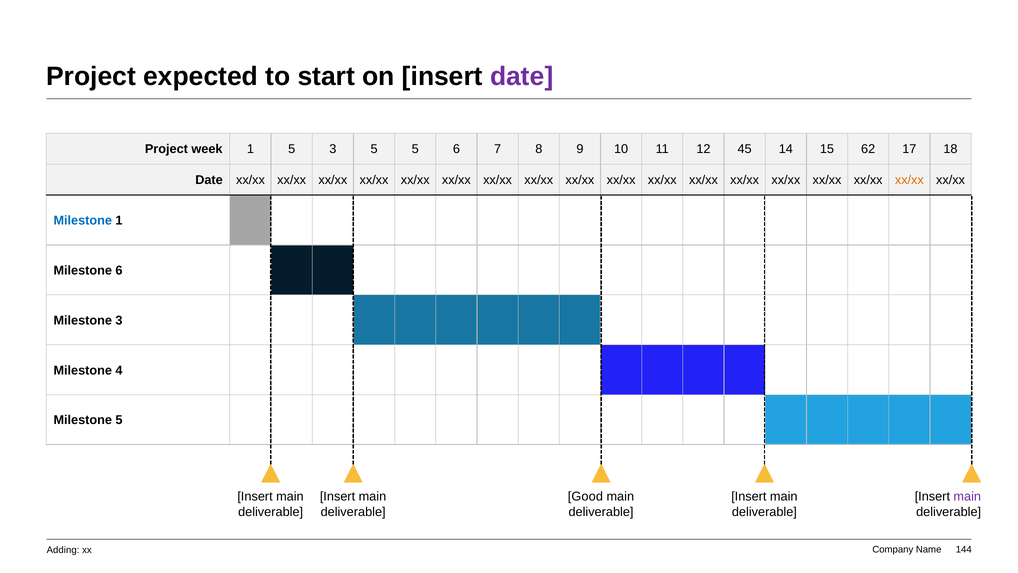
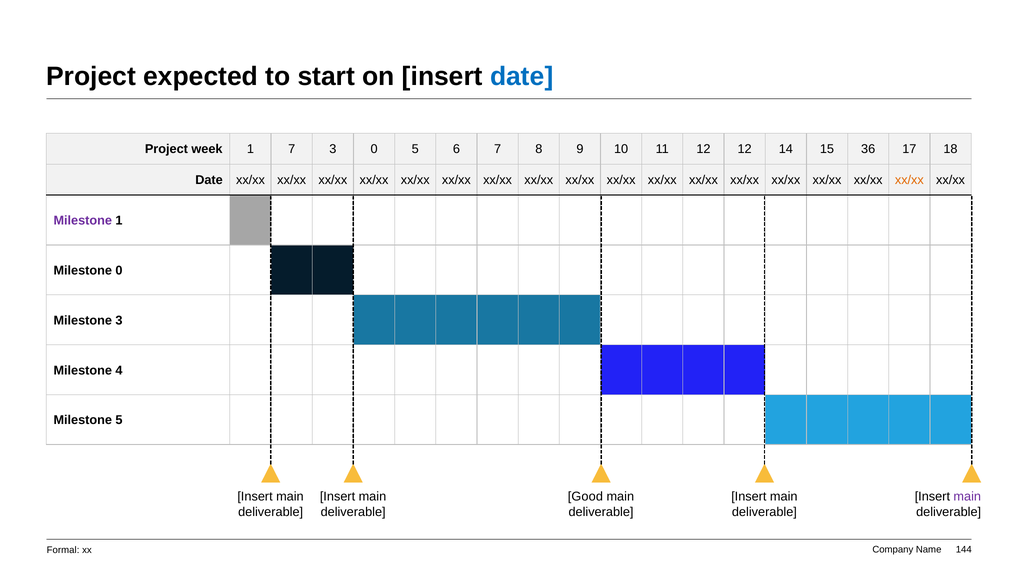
date at (522, 77) colour: purple -> blue
1 5: 5 -> 7
3 5: 5 -> 0
12 45: 45 -> 12
62: 62 -> 36
Milestone at (83, 221) colour: blue -> purple
Milestone 6: 6 -> 0
Adding: Adding -> Formal
